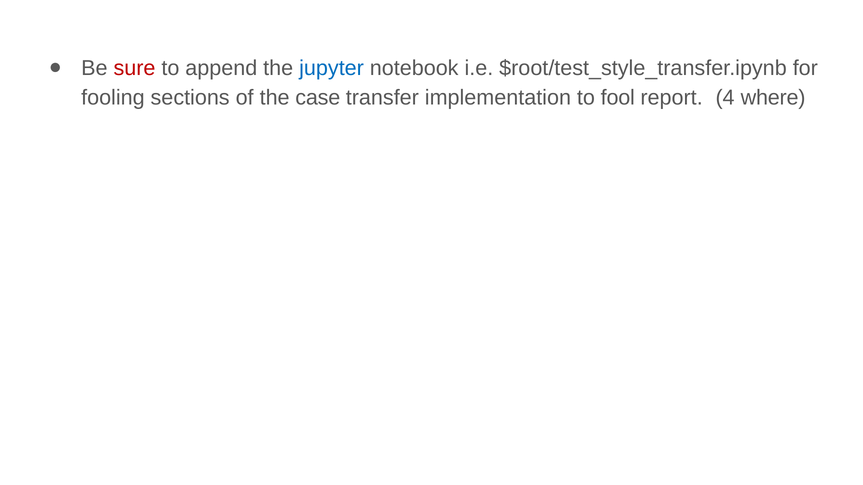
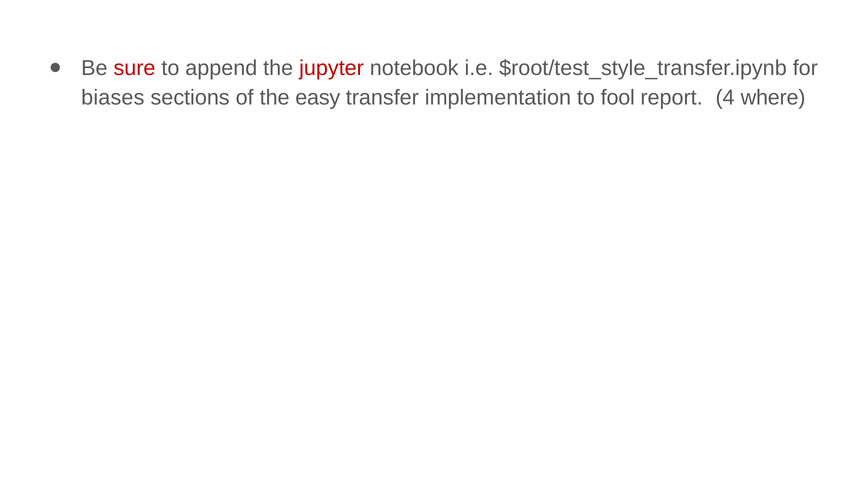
jupyter colour: blue -> red
fooling: fooling -> biases
case: case -> easy
